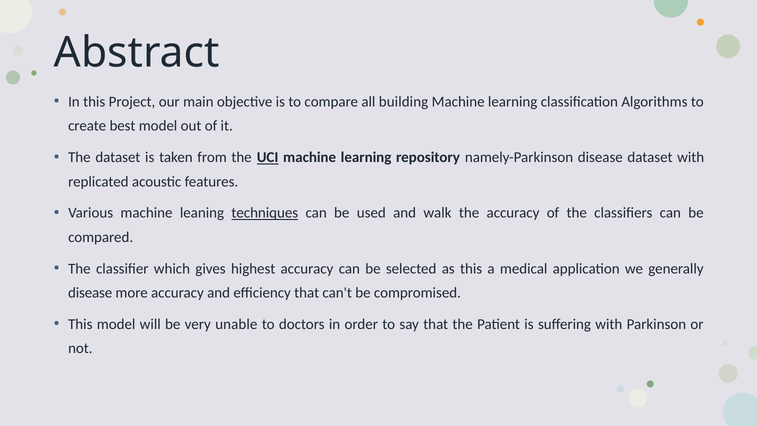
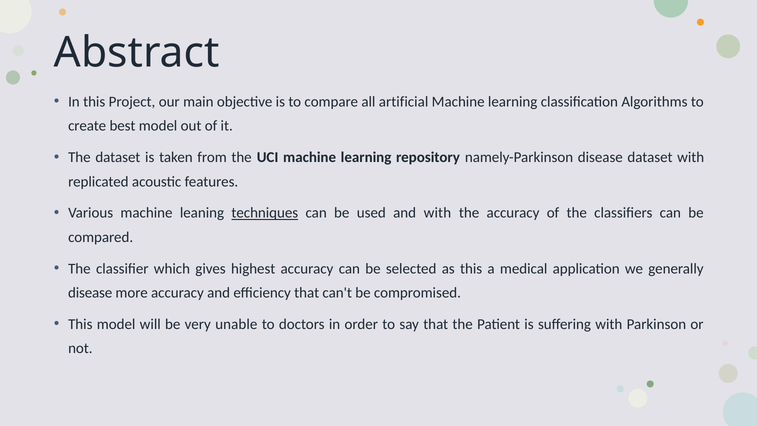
building: building -> artificial
UCI underline: present -> none
and walk: walk -> with
